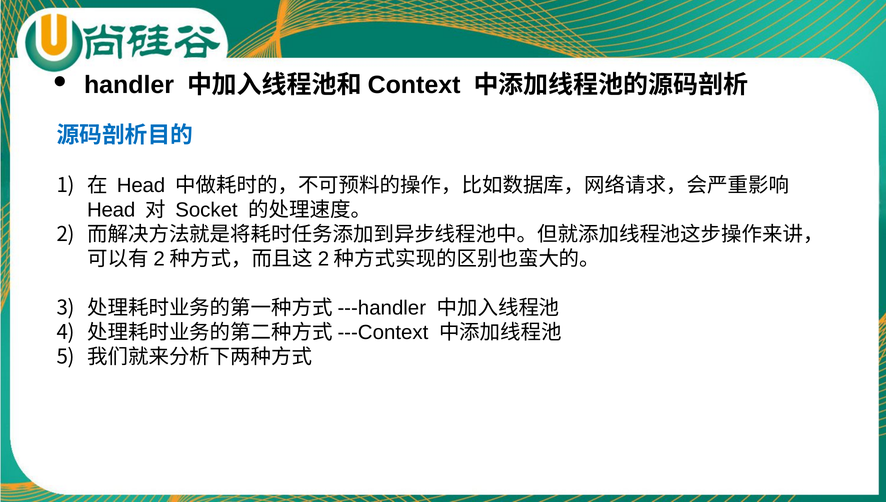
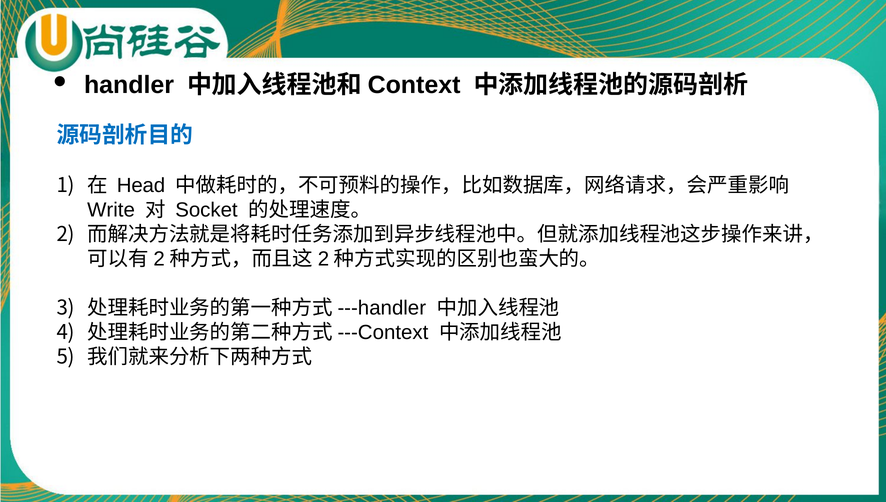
Head at (111, 210): Head -> Write
